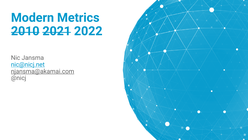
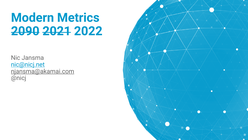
2010: 2010 -> 2090
